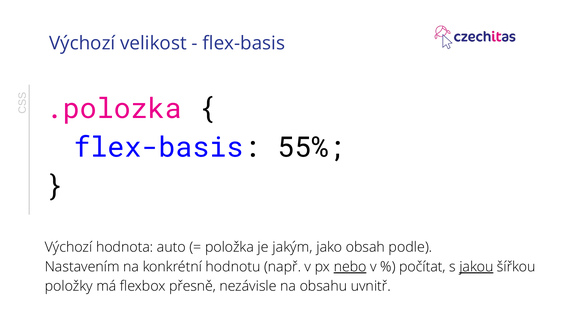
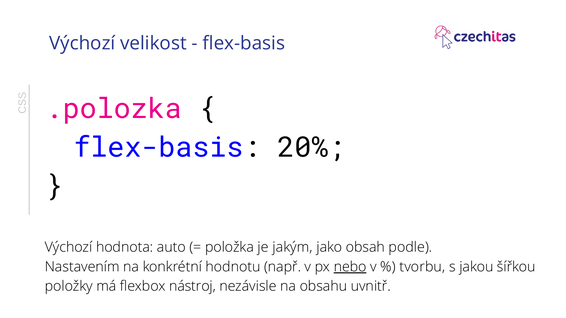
55%: 55% -> 20%
počítat: počítat -> tvorbu
jakou underline: present -> none
přesně: přesně -> nástroj
